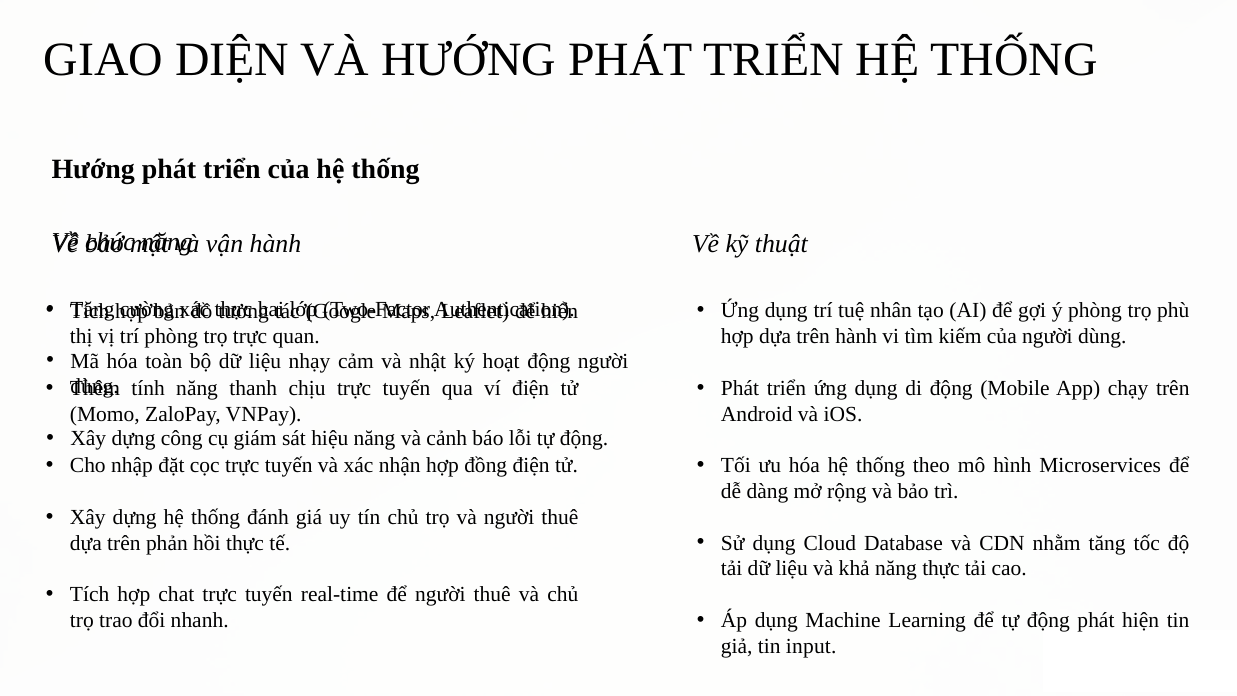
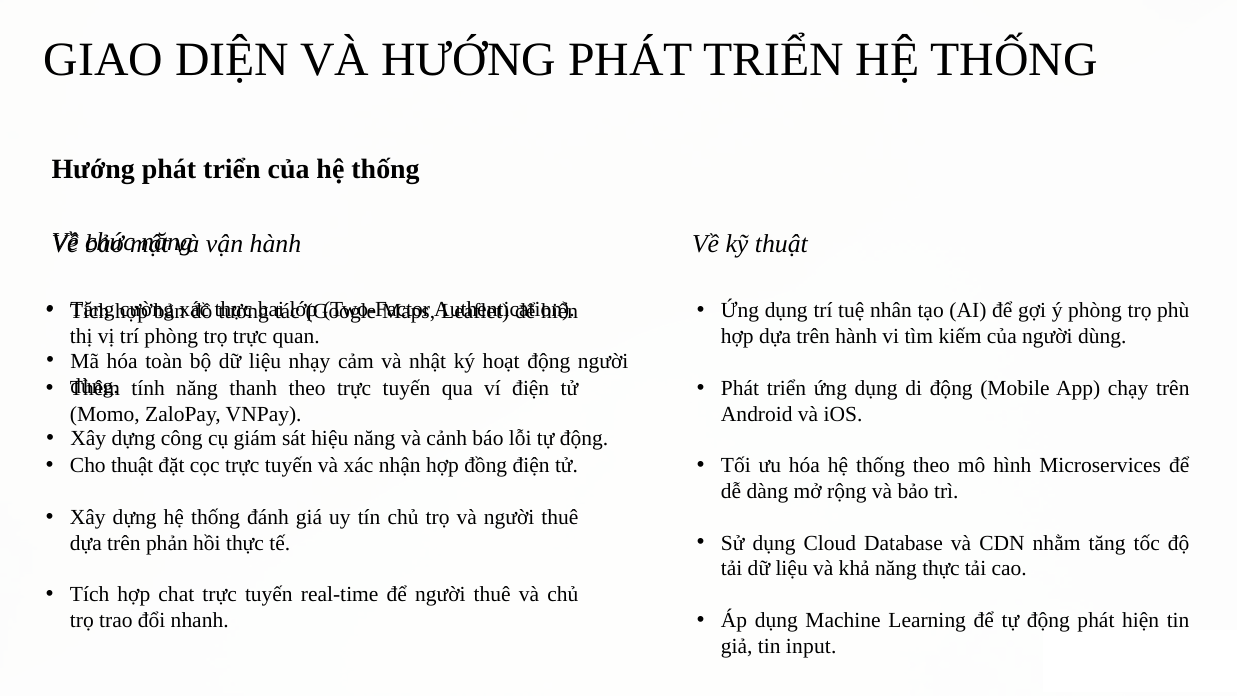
thanh chịu: chịu -> theo
Cho nhập: nhập -> thuật
